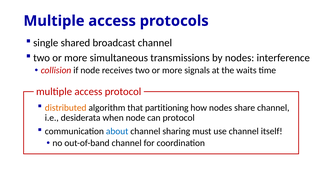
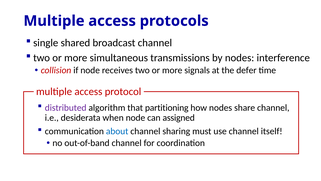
waits: waits -> defer
distributed colour: orange -> purple
can protocol: protocol -> assigned
